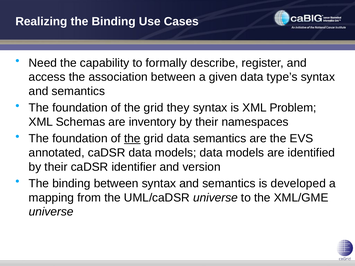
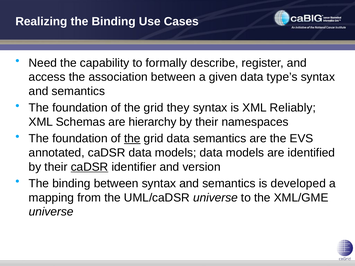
Problem: Problem -> Reliably
inventory: inventory -> hierarchy
caDSR at (89, 167) underline: none -> present
